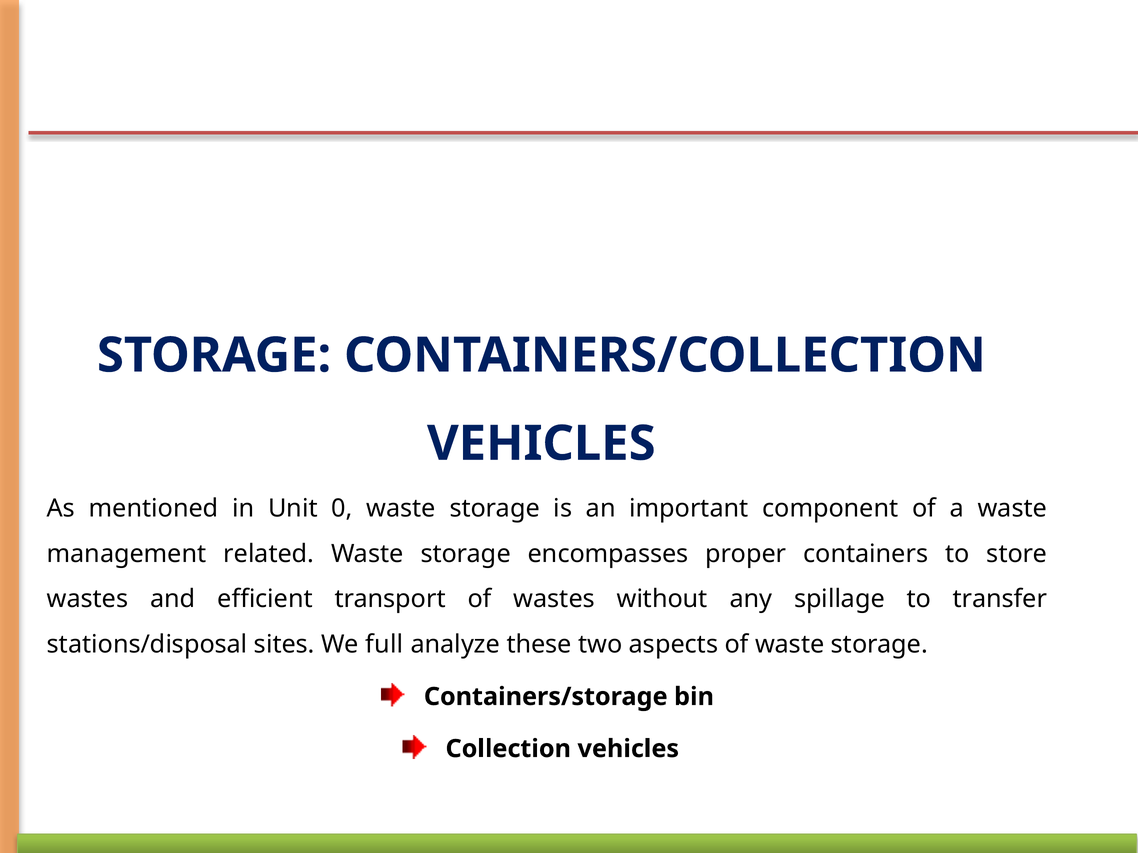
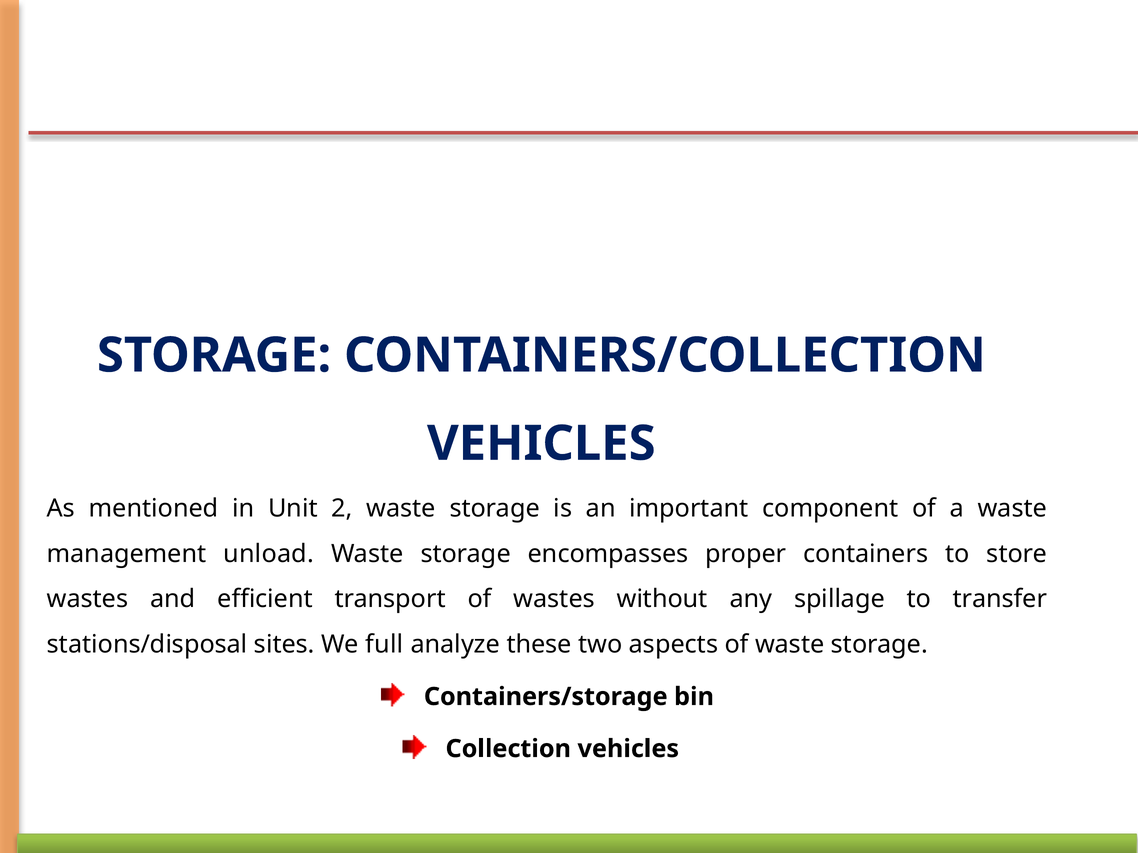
0: 0 -> 2
related: related -> unload
